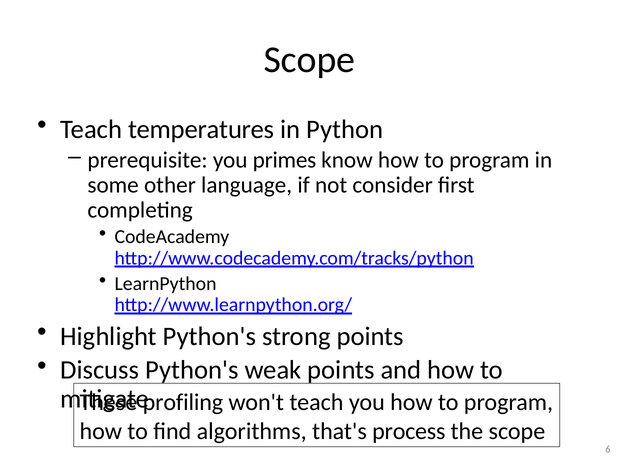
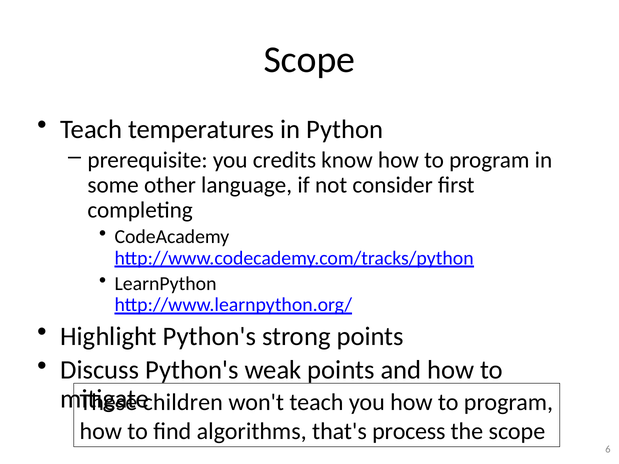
primes: primes -> credits
profiling: profiling -> children
